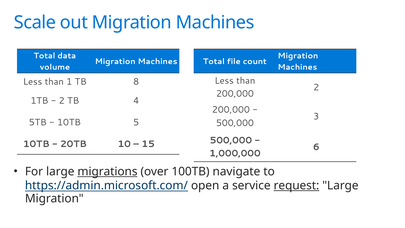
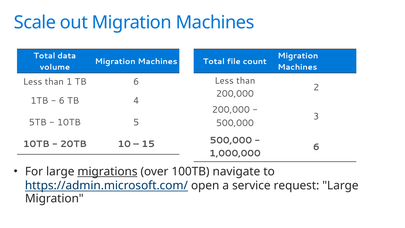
TB 8: 8 -> 6
2 at (62, 101): 2 -> 6
request underline: present -> none
